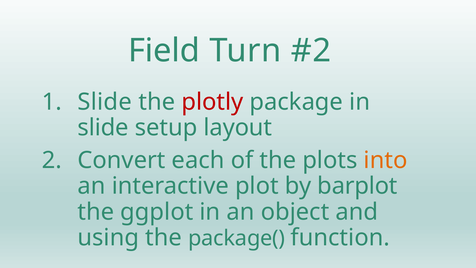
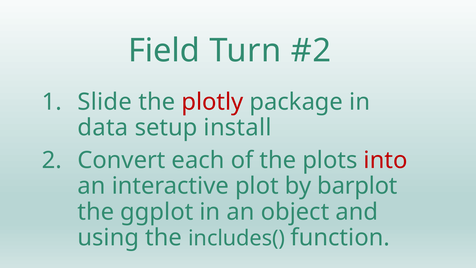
slide at (103, 128): slide -> data
layout: layout -> install
into colour: orange -> red
package(: package( -> includes(
